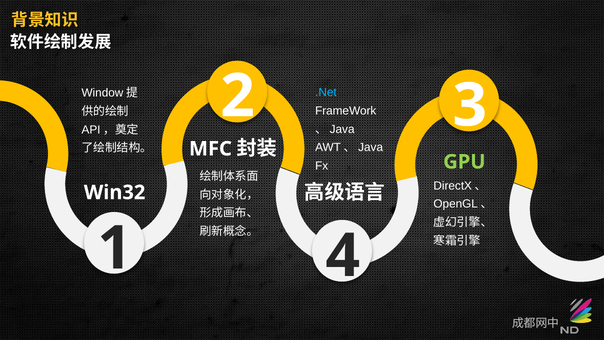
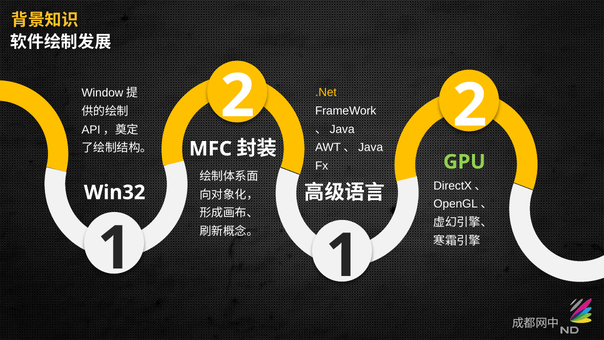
2 3: 3 -> 2
.Net colour: light blue -> yellow
1 4: 4 -> 1
